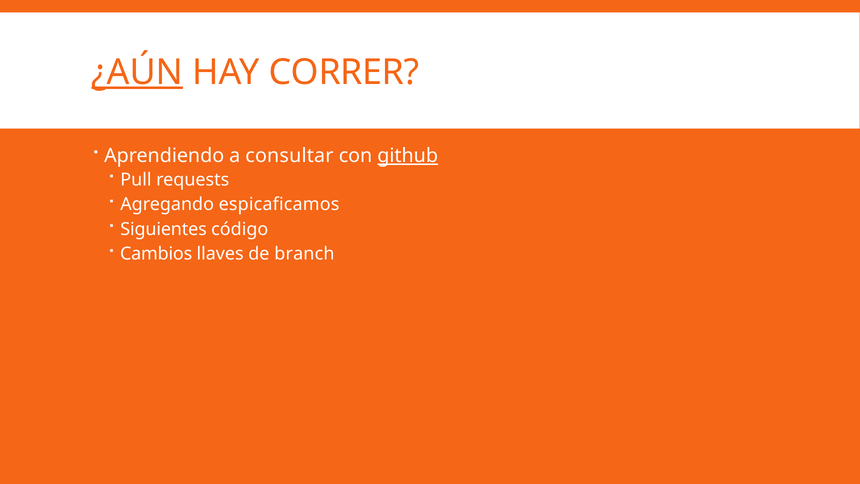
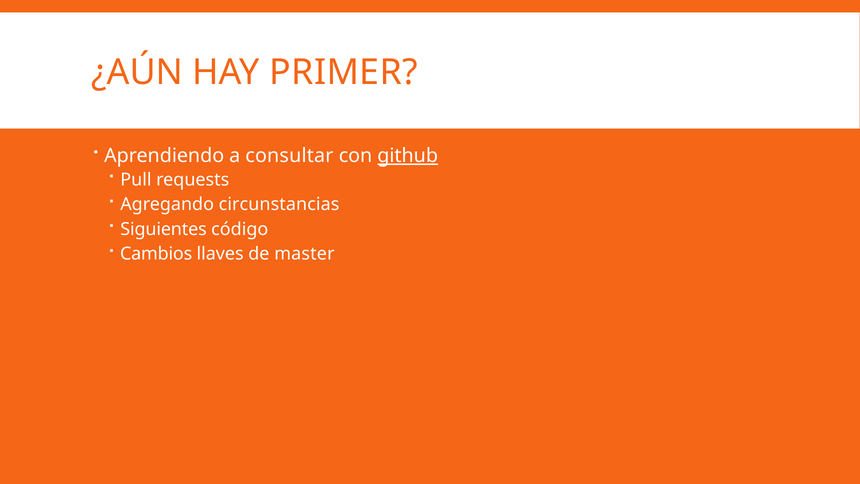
¿AÚN underline: present -> none
CORRER: CORRER -> PRIMER
espicaficamos: espicaficamos -> circunstancias
branch: branch -> master
